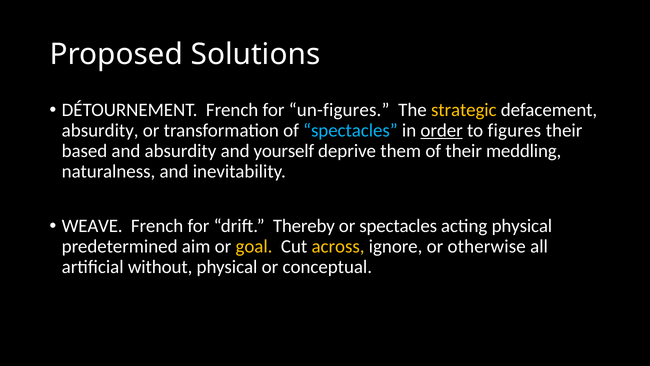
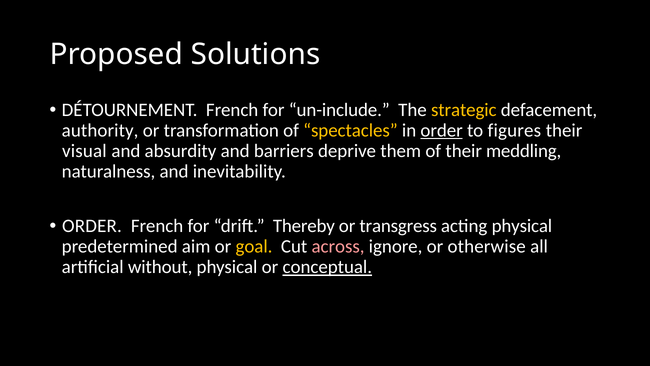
un-figures: un-figures -> un-include
absurdity at (100, 130): absurdity -> authority
spectacles at (350, 130) colour: light blue -> yellow
based: based -> visual
yourself: yourself -> barriers
WEAVE at (92, 226): WEAVE -> ORDER
or spectacles: spectacles -> transgress
across colour: yellow -> pink
conceptual underline: none -> present
